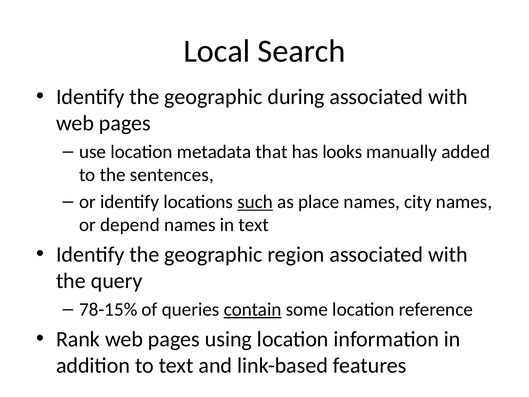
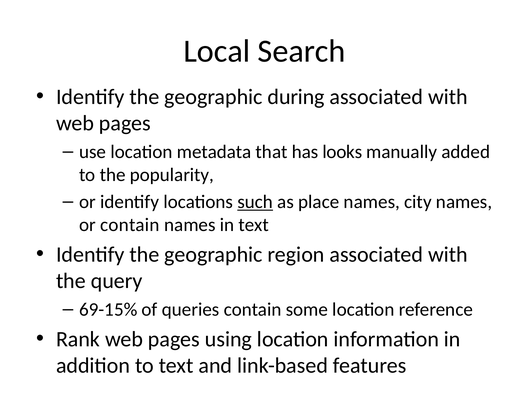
sentences: sentences -> popularity
or depend: depend -> contain
78-15%: 78-15% -> 69-15%
contain at (253, 309) underline: present -> none
